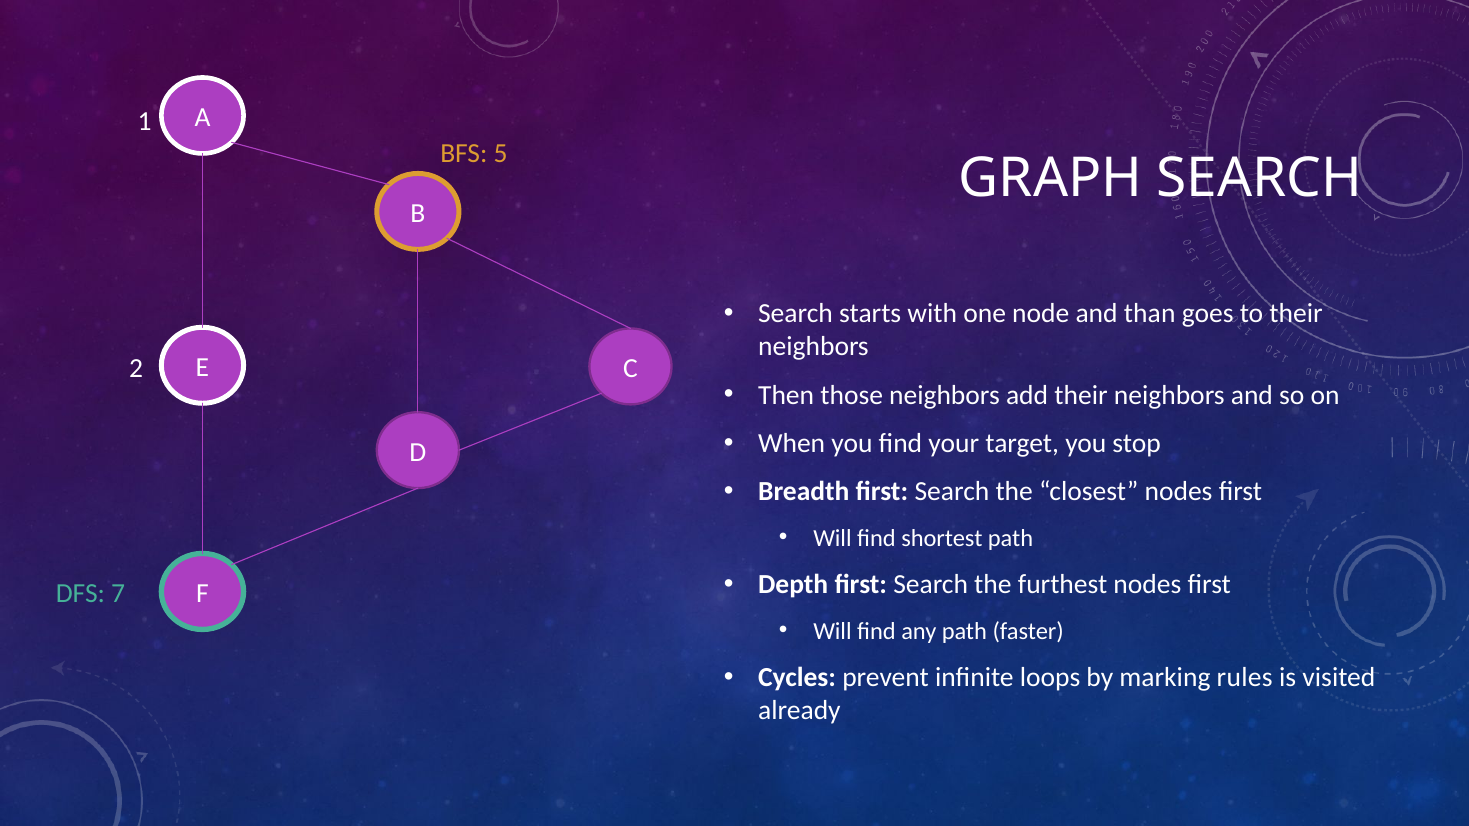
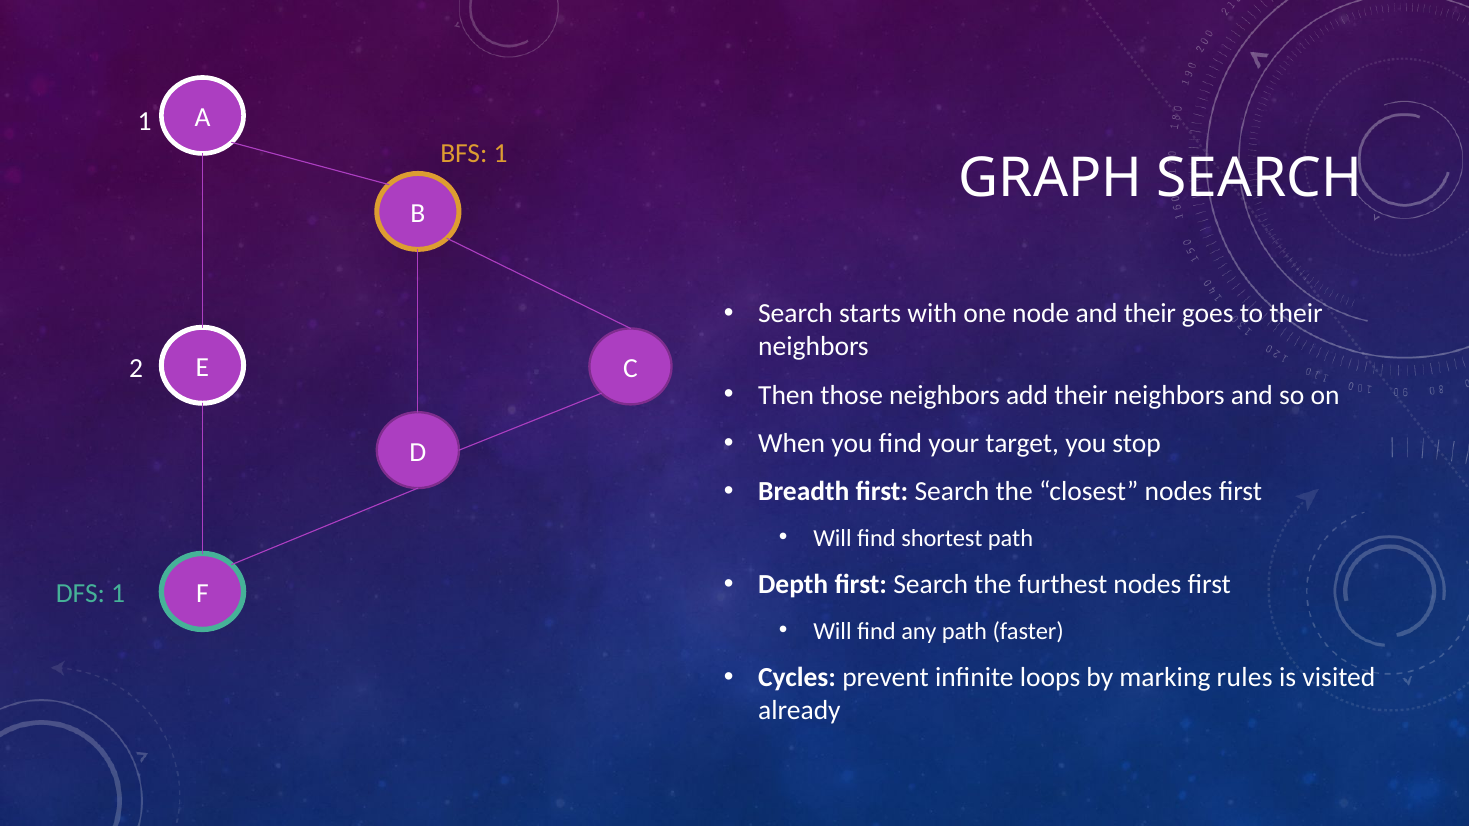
BFS 5: 5 -> 1
and than: than -> their
DFS 7: 7 -> 1
